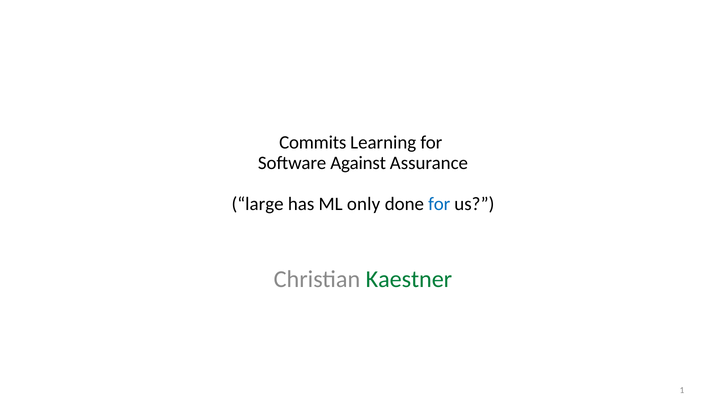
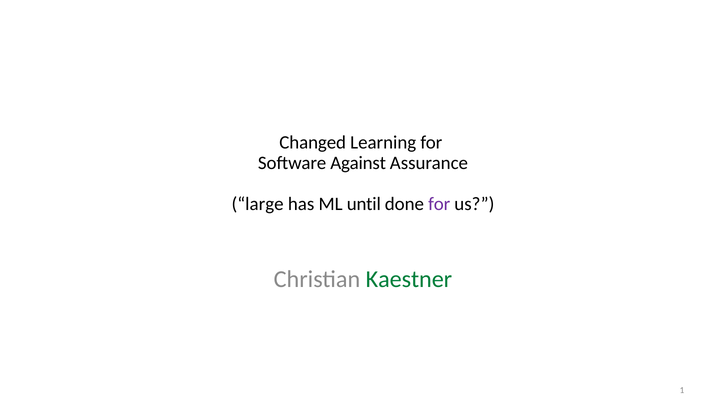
Commits: Commits -> Changed
only: only -> until
for at (439, 204) colour: blue -> purple
